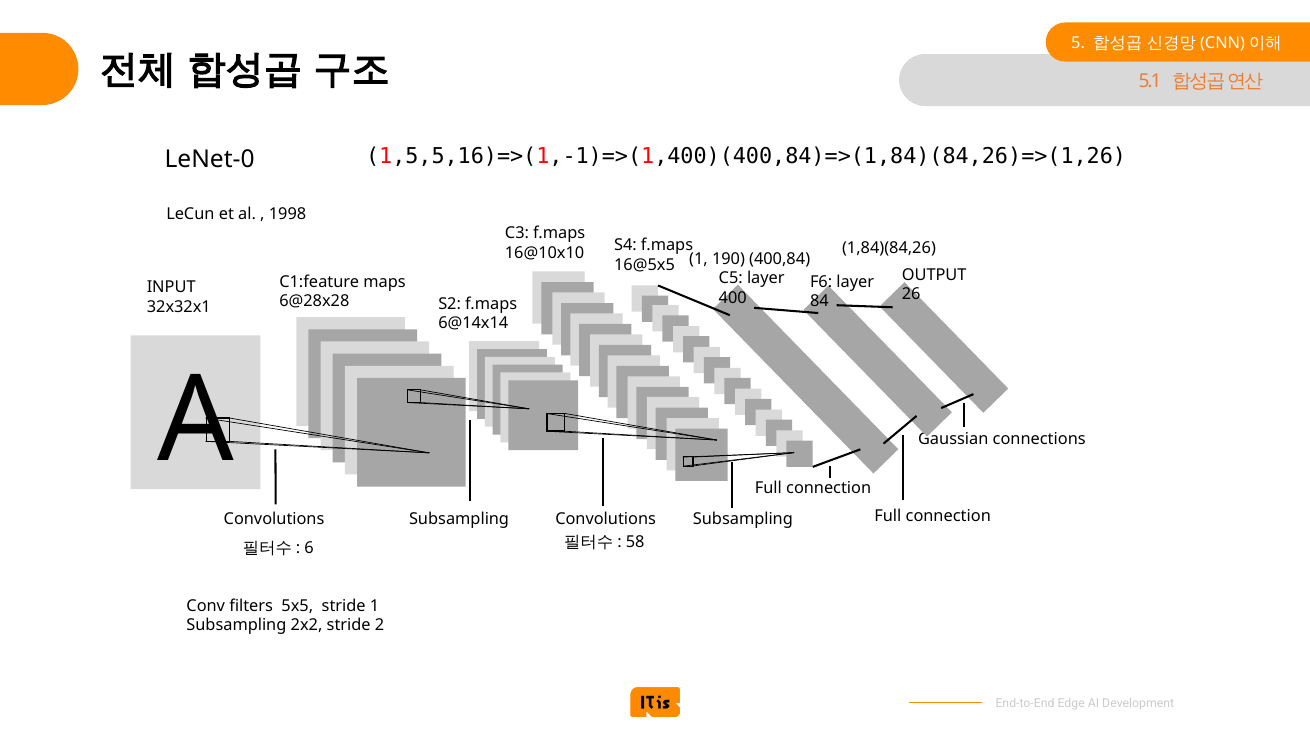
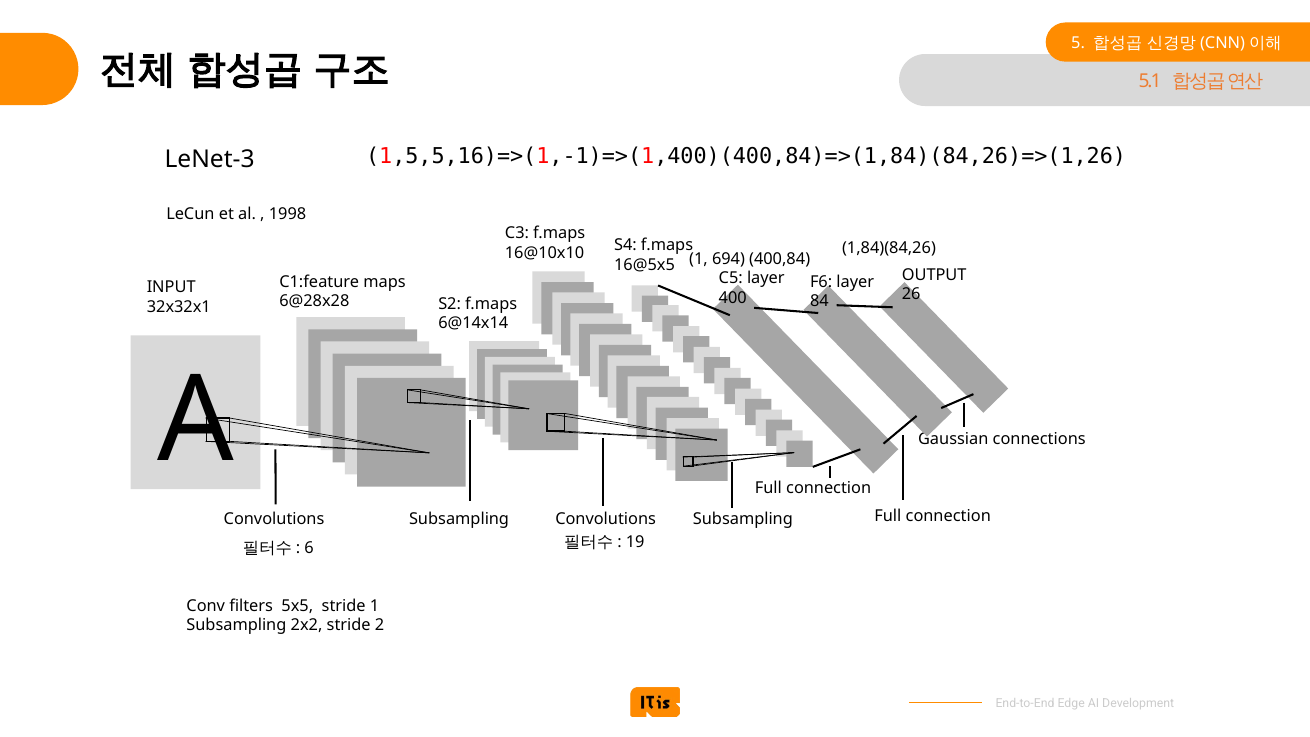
LeNet-0: LeNet-0 -> LeNet-3
190: 190 -> 694
58: 58 -> 19
